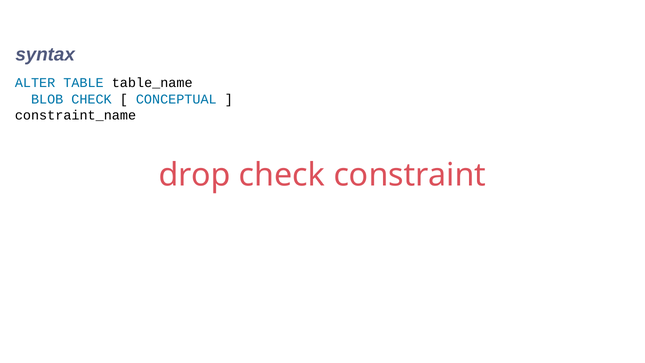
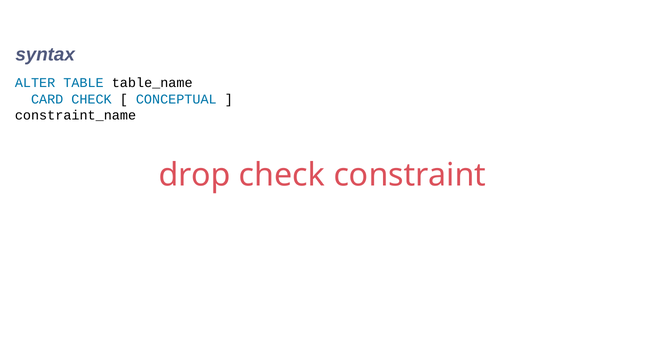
BLOB: BLOB -> CARD
